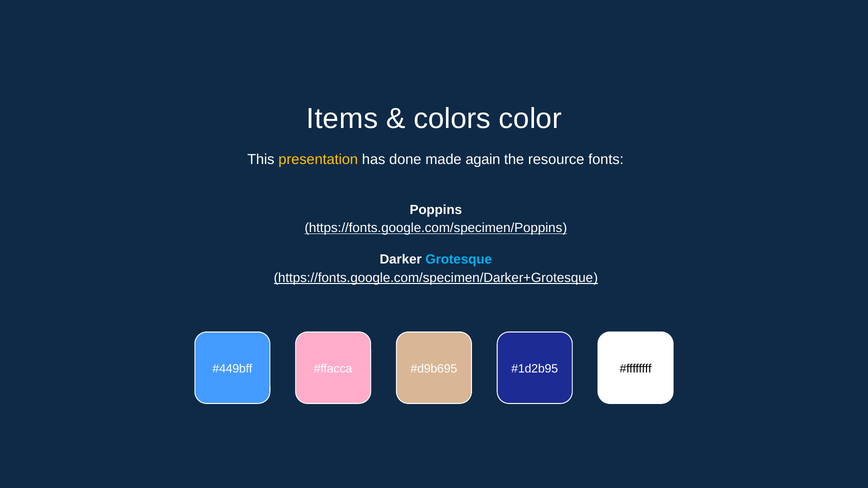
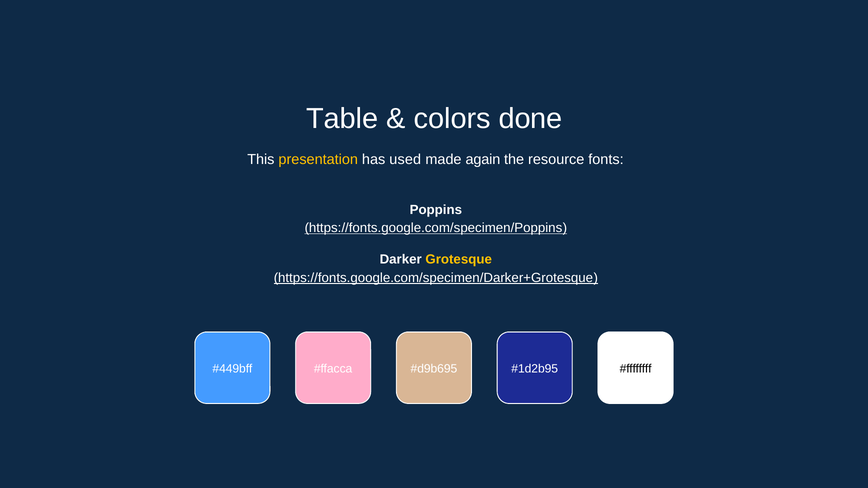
Items: Items -> Table
color: color -> done
done: done -> used
Grotesque colour: light blue -> yellow
